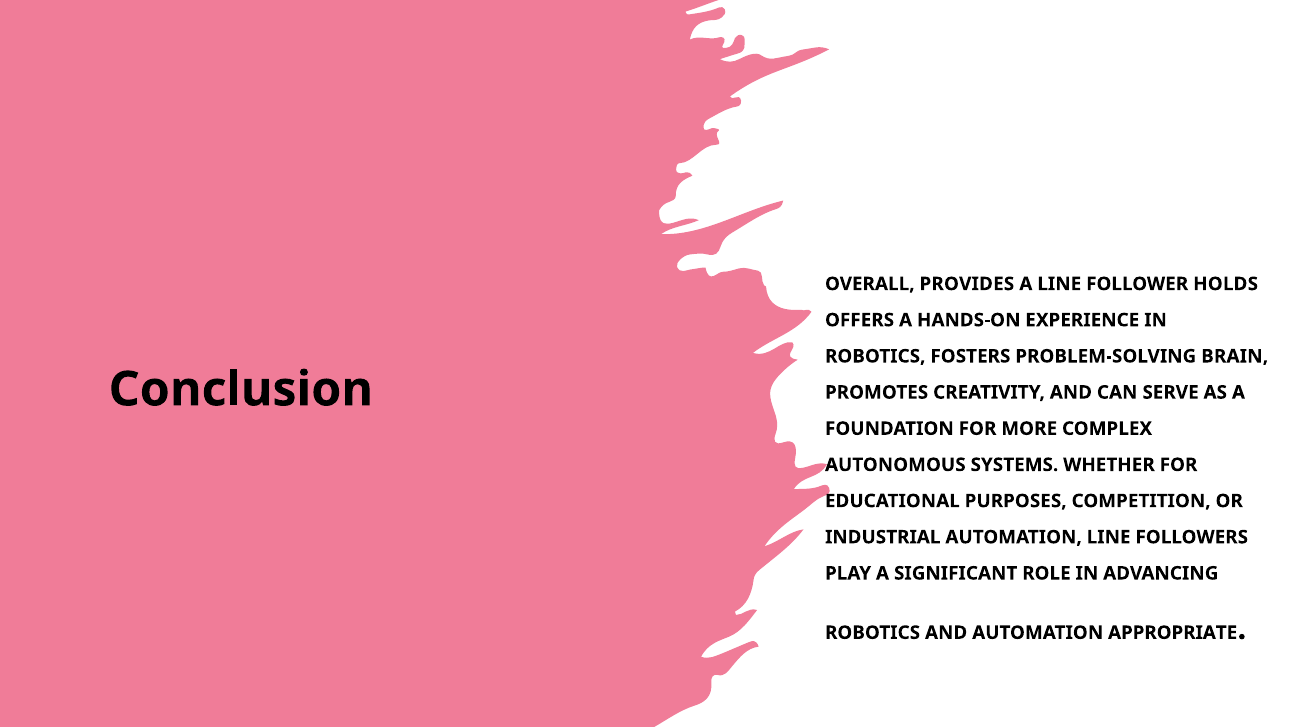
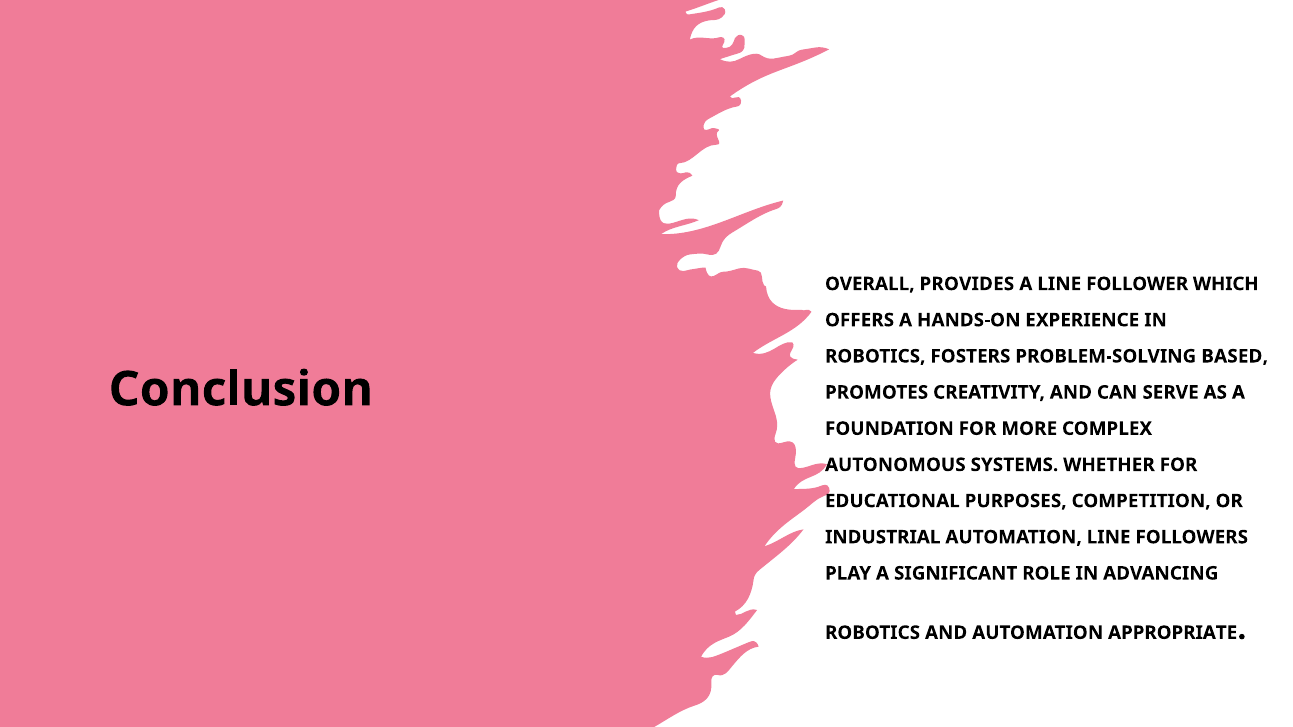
HOLDS: HOLDS -> WHICH
BRAIN: BRAIN -> BASED
